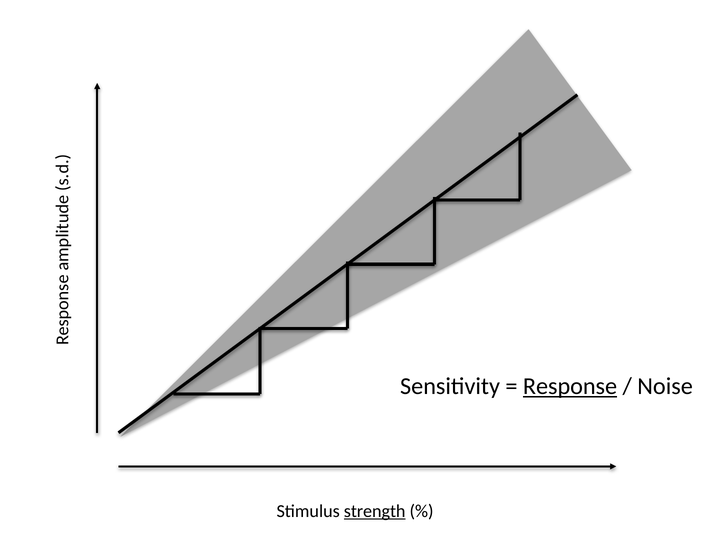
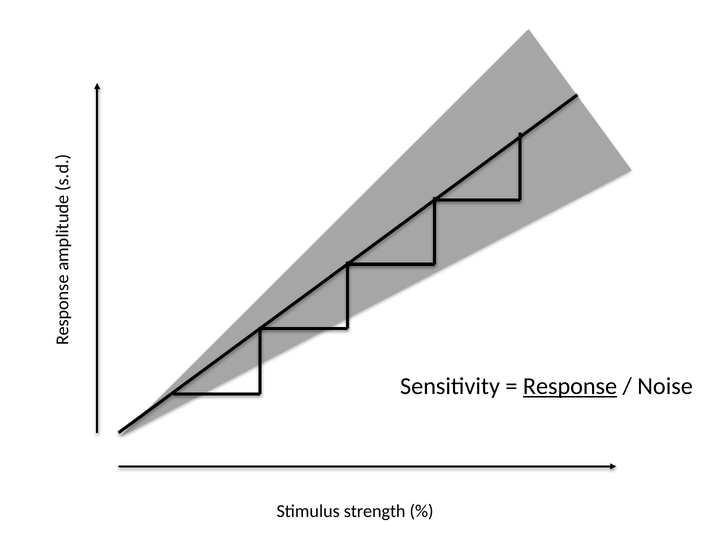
strength underline: present -> none
